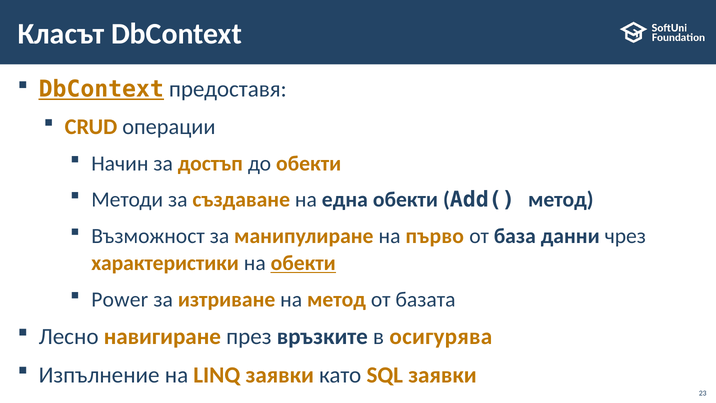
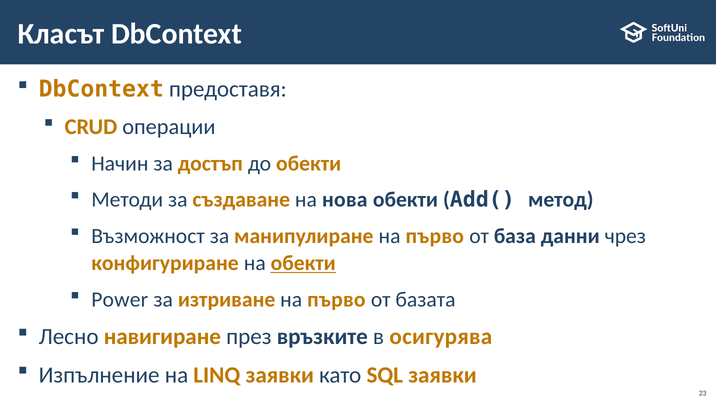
DbContext at (101, 89) underline: present -> none
една: една -> нова
характеристики: характеристики -> конфигуриране
изтриване на метод: метод -> първо
